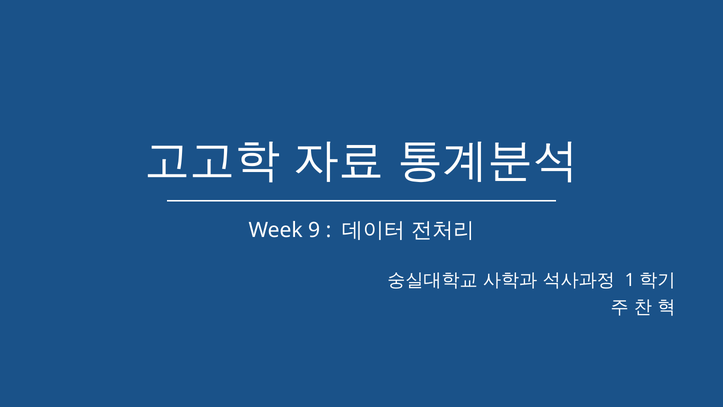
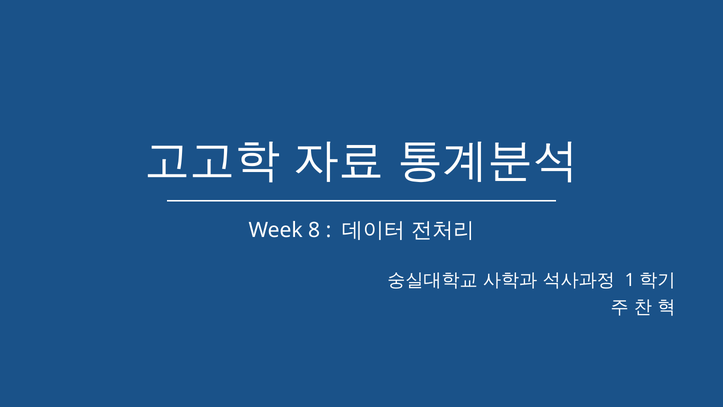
9: 9 -> 8
